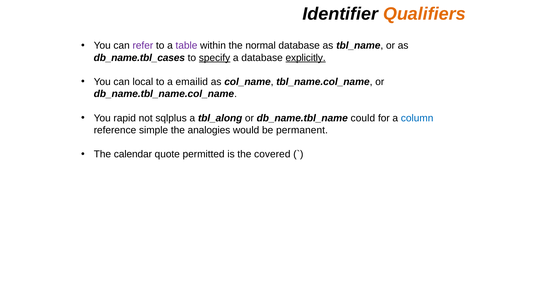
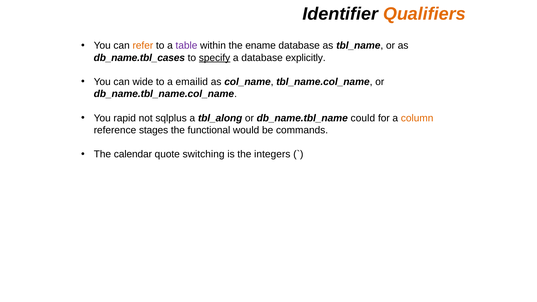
refer colour: purple -> orange
normal: normal -> ename
explicitly underline: present -> none
local: local -> wide
column colour: blue -> orange
simple: simple -> stages
analogies: analogies -> functional
permanent: permanent -> commands
permitted: permitted -> switching
covered: covered -> integers
